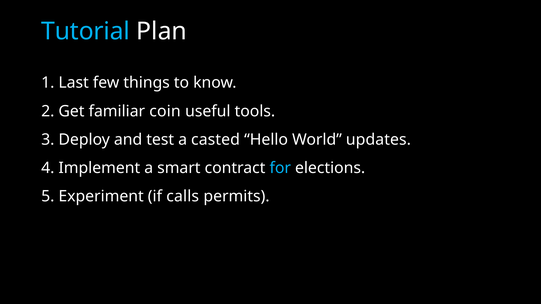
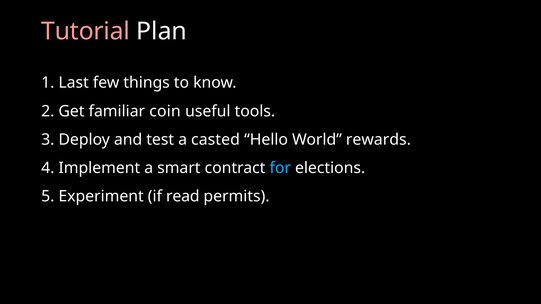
Tutorial colour: light blue -> pink
updates: updates -> rewards
calls: calls -> read
